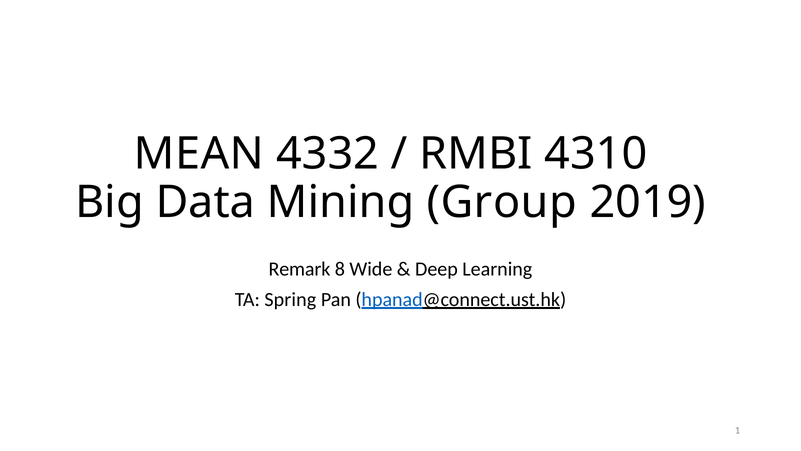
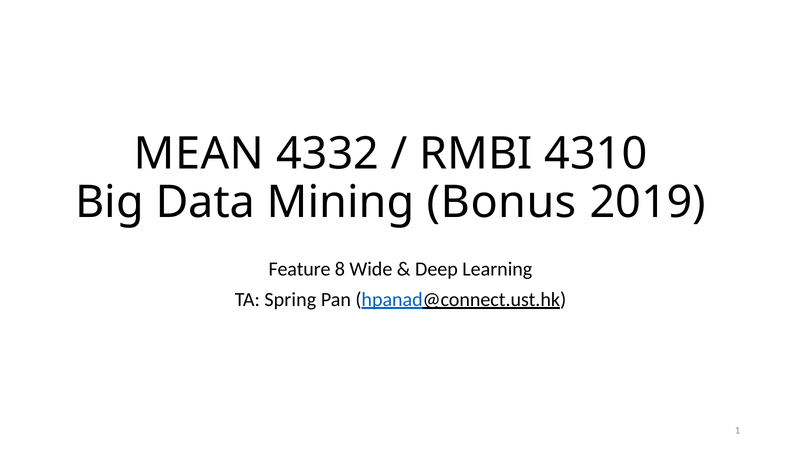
Group: Group -> Bonus
Remark: Remark -> Feature
